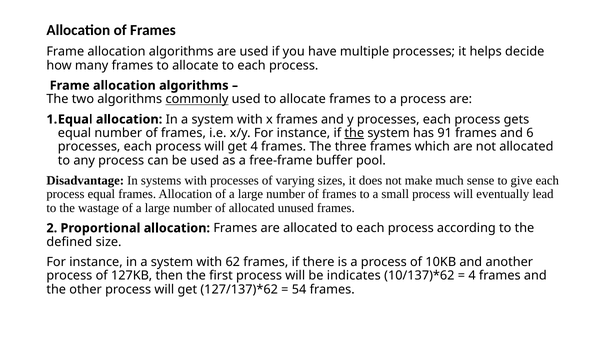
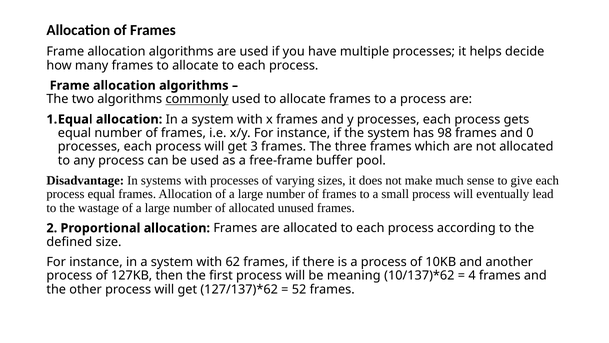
the at (354, 133) underline: present -> none
91: 91 -> 98
6: 6 -> 0
get 4: 4 -> 3
indicates: indicates -> meaning
54: 54 -> 52
